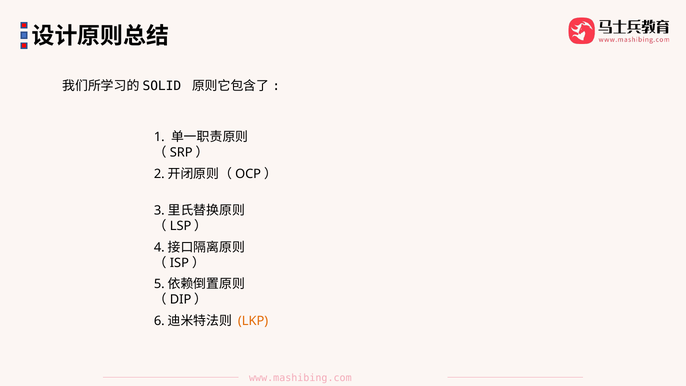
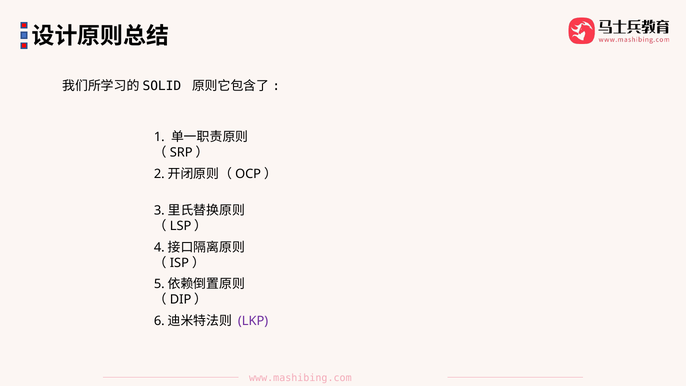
LKP colour: orange -> purple
